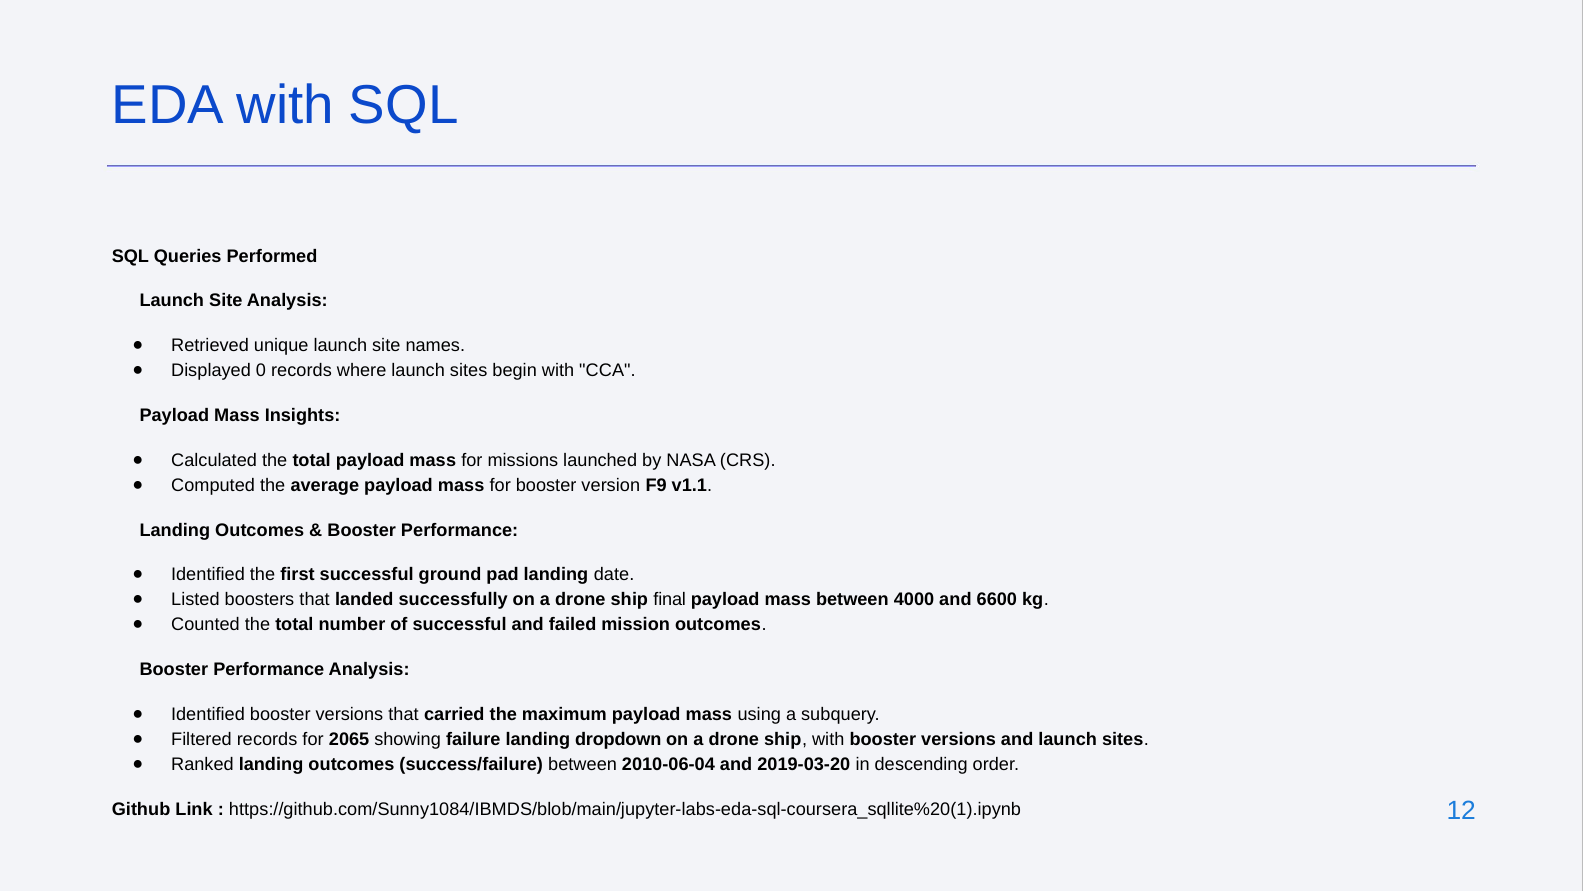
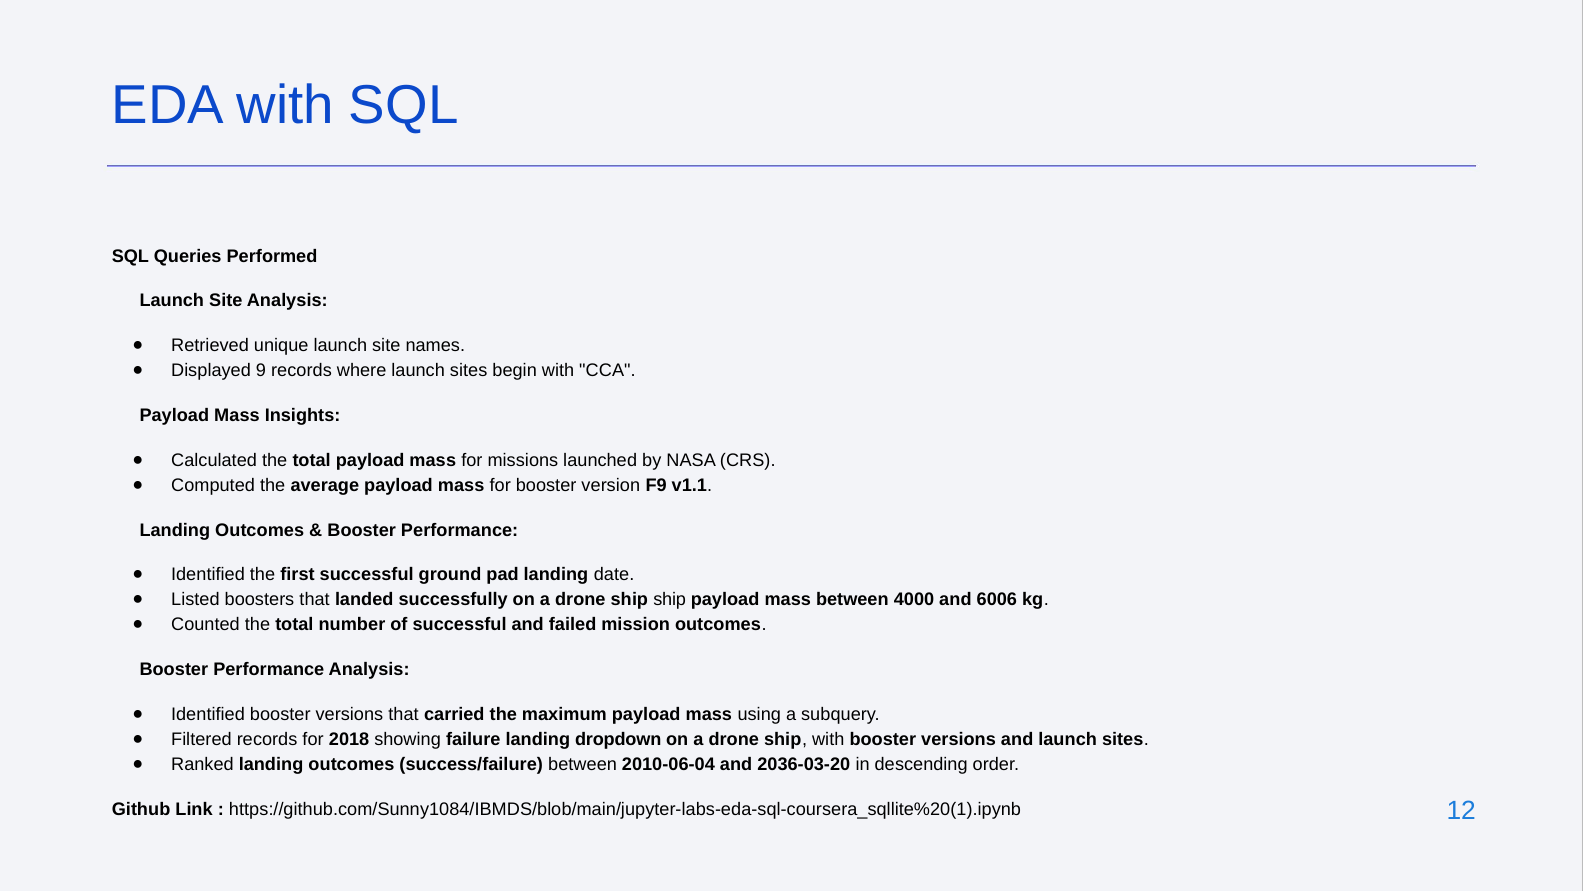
0: 0 -> 9
ship final: final -> ship
6600: 6600 -> 6006
2065: 2065 -> 2018
2019-03-20: 2019-03-20 -> 2036-03-20
